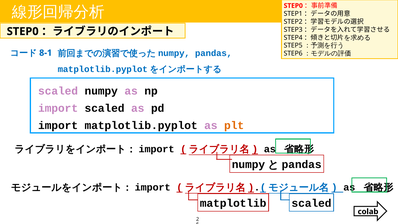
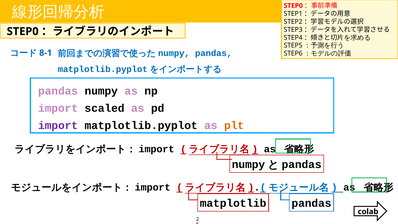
scaled at (58, 91): scaled -> pandas
import at (58, 125) colour: black -> purple
matplotlib scaled: scaled -> pandas
